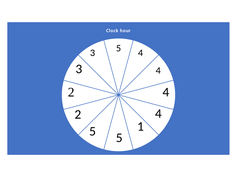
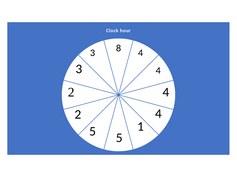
3 5: 5 -> 8
